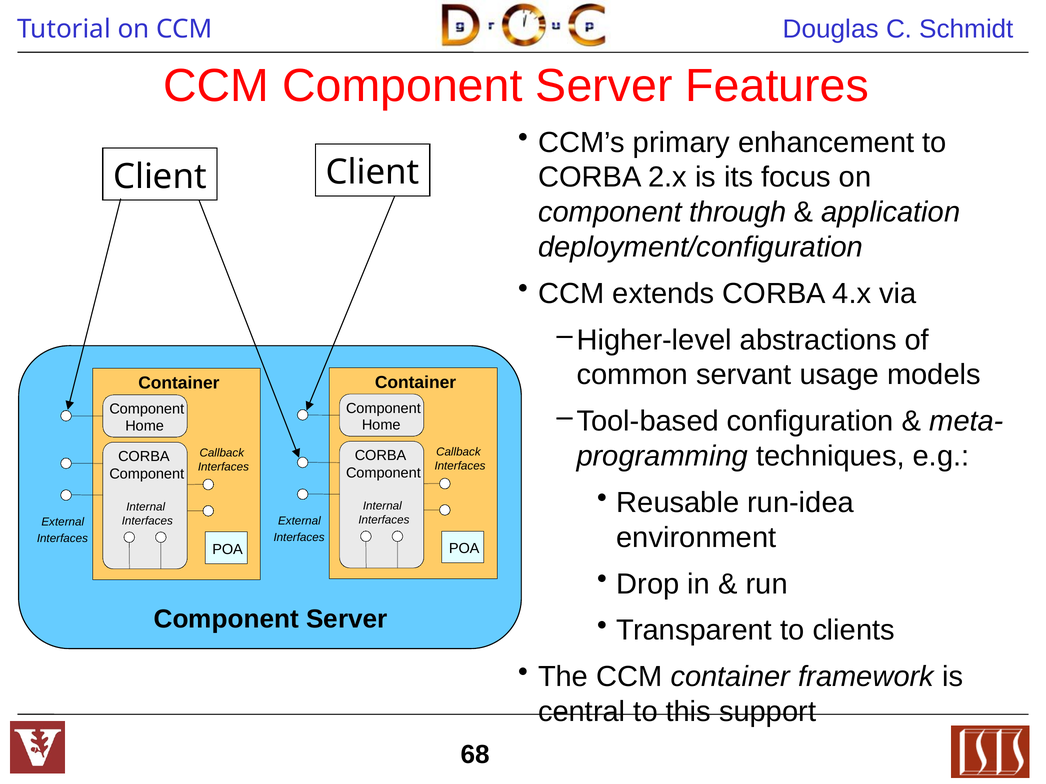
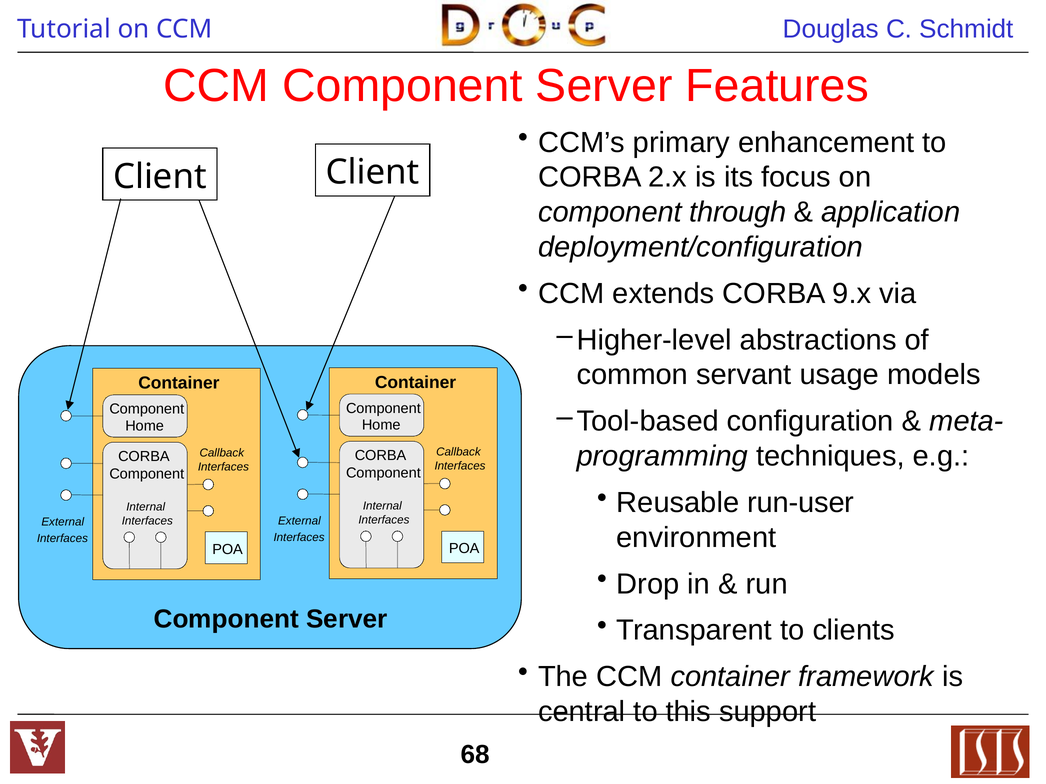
4.x: 4.x -> 9.x
run-idea: run-idea -> run-user
